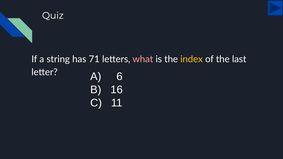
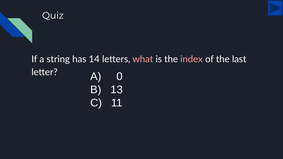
71: 71 -> 14
index colour: yellow -> pink
6: 6 -> 0
16: 16 -> 13
